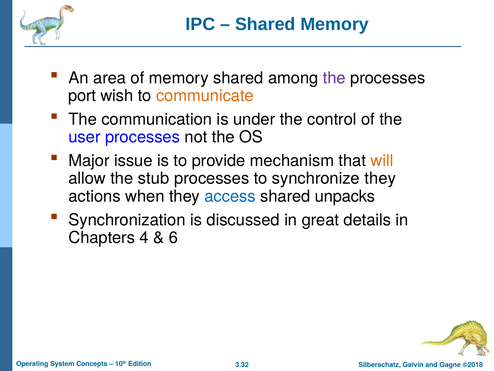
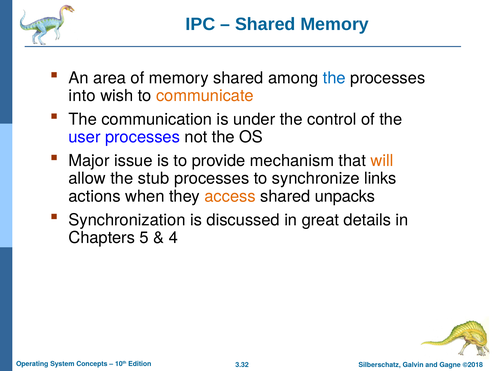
the at (334, 78) colour: purple -> blue
port: port -> into
synchronize they: they -> links
access colour: blue -> orange
4: 4 -> 5
6: 6 -> 4
